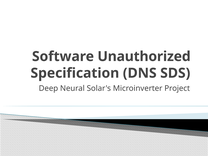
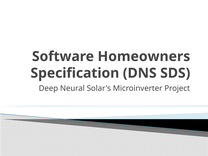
Unauthorized: Unauthorized -> Homeowners
